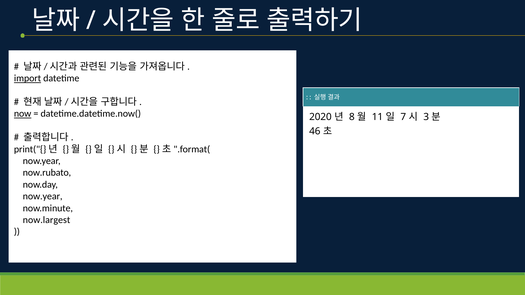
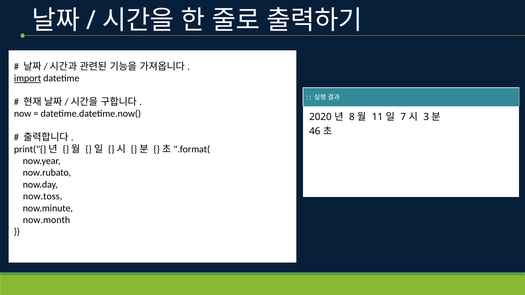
now underline: present -> none
now.year at (43, 197): now.year -> now.toss
now.largest: now.largest -> now.month
